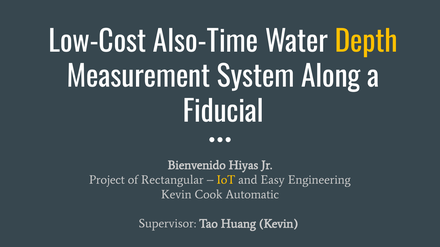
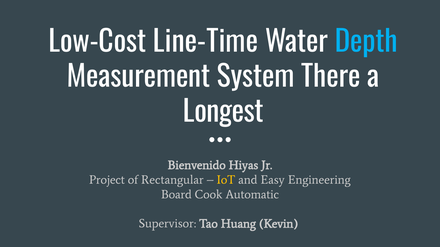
Also-Time: Also-Time -> Line-Time
Depth colour: yellow -> light blue
Along: Along -> There
Fiducial: Fiducial -> Longest
Kevin at (176, 195): Kevin -> Board
